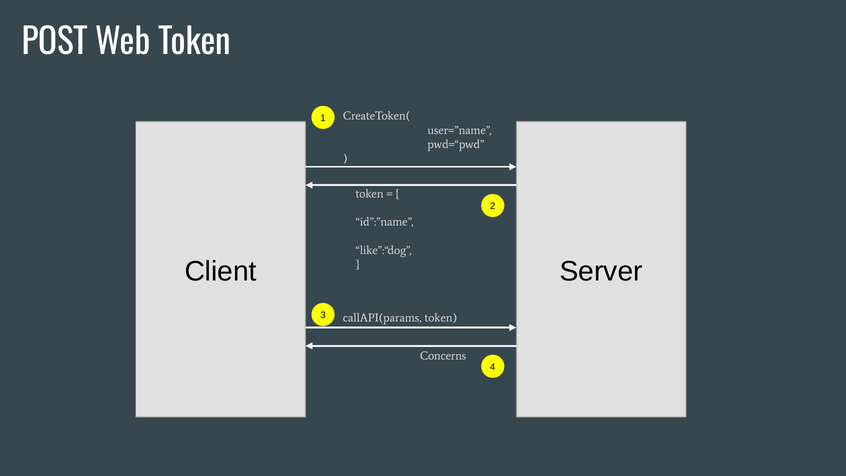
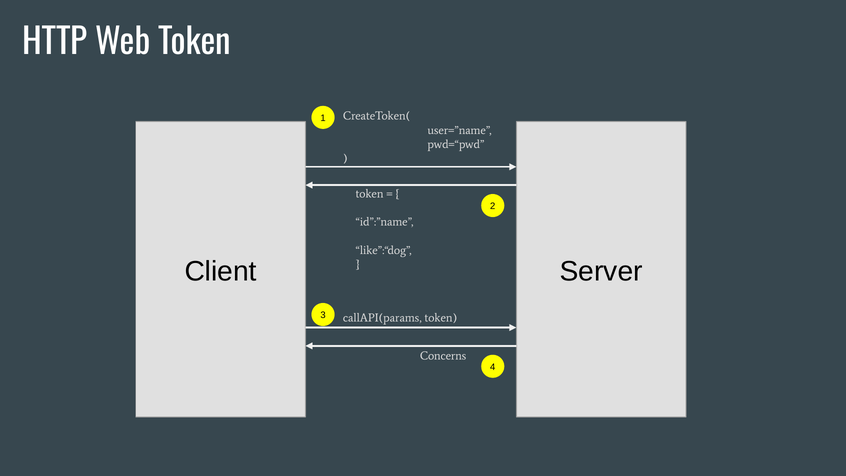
POST: POST -> HTTP
